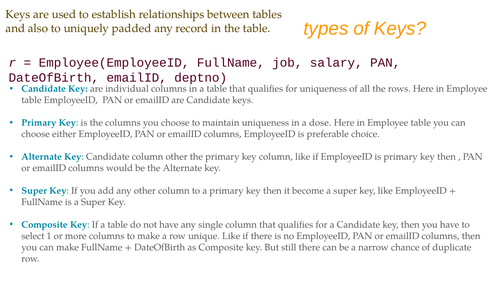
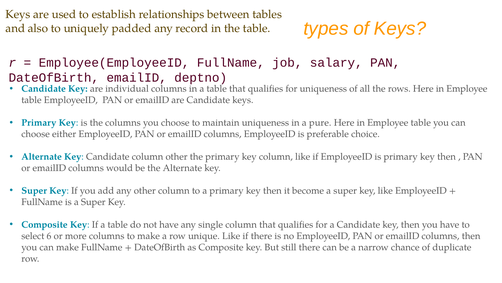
dose: dose -> pure
1: 1 -> 6
